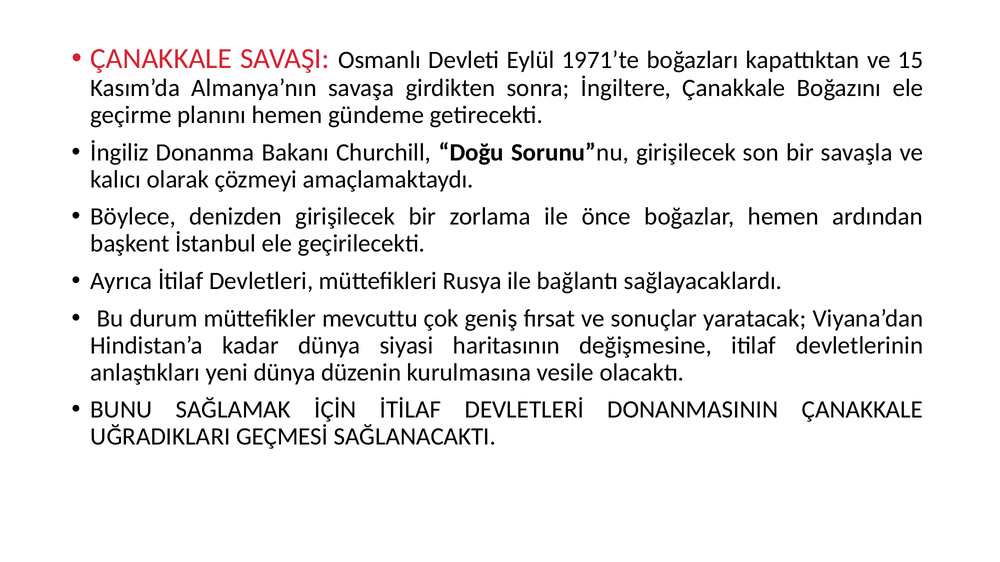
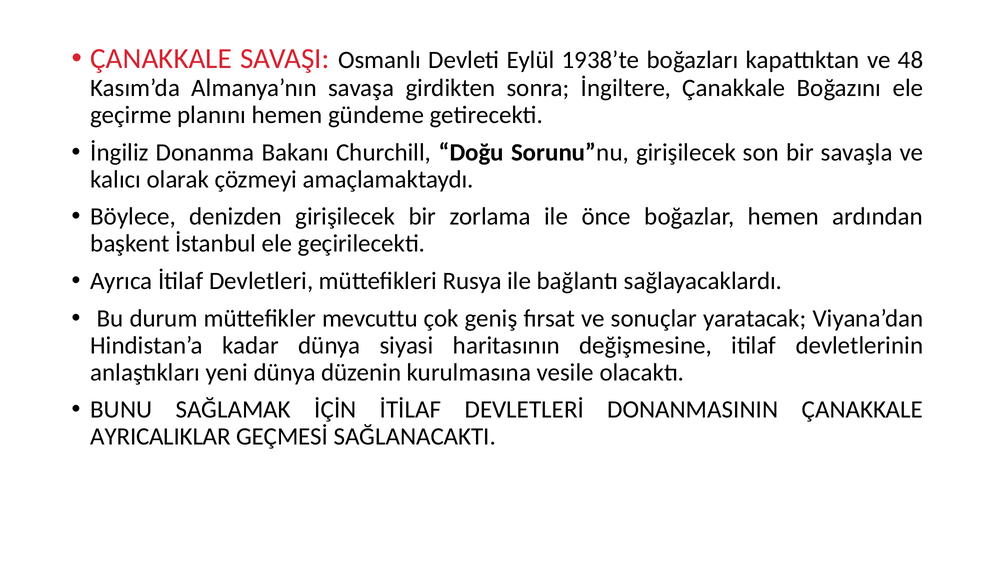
1971’te: 1971’te -> 1938’te
15: 15 -> 48
UĞRADIKLARI: UĞRADIKLARI -> AYRICALIKLAR
